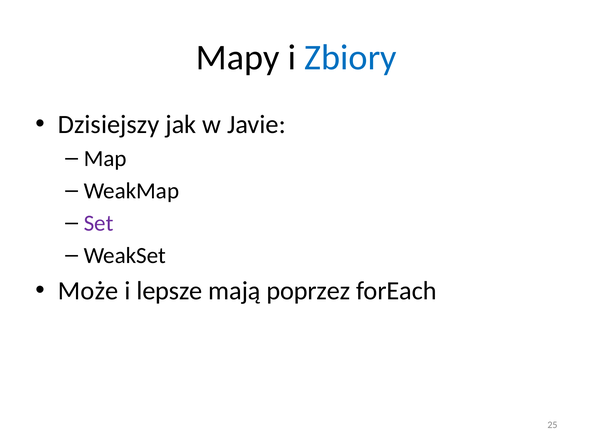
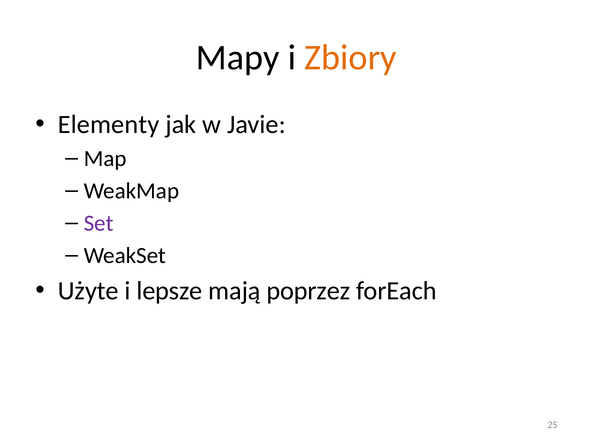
Zbiory colour: blue -> orange
Dzisiejszy: Dzisiejszy -> Elementy
Może: Może -> Użyte
